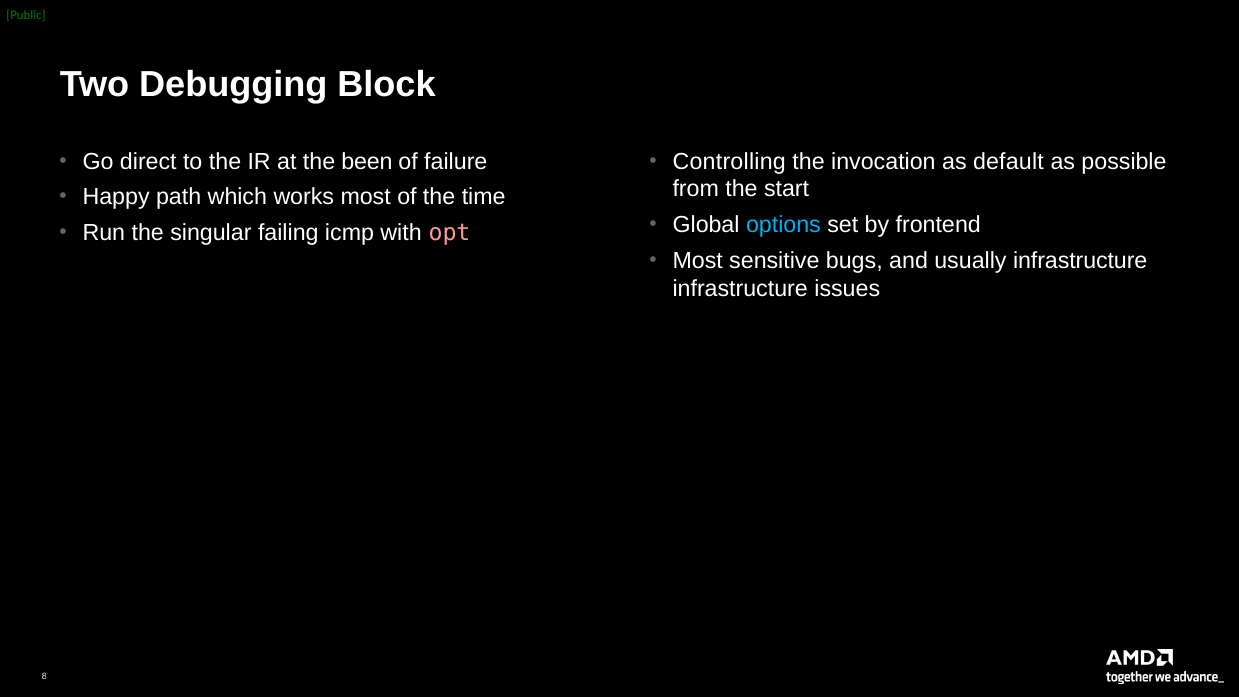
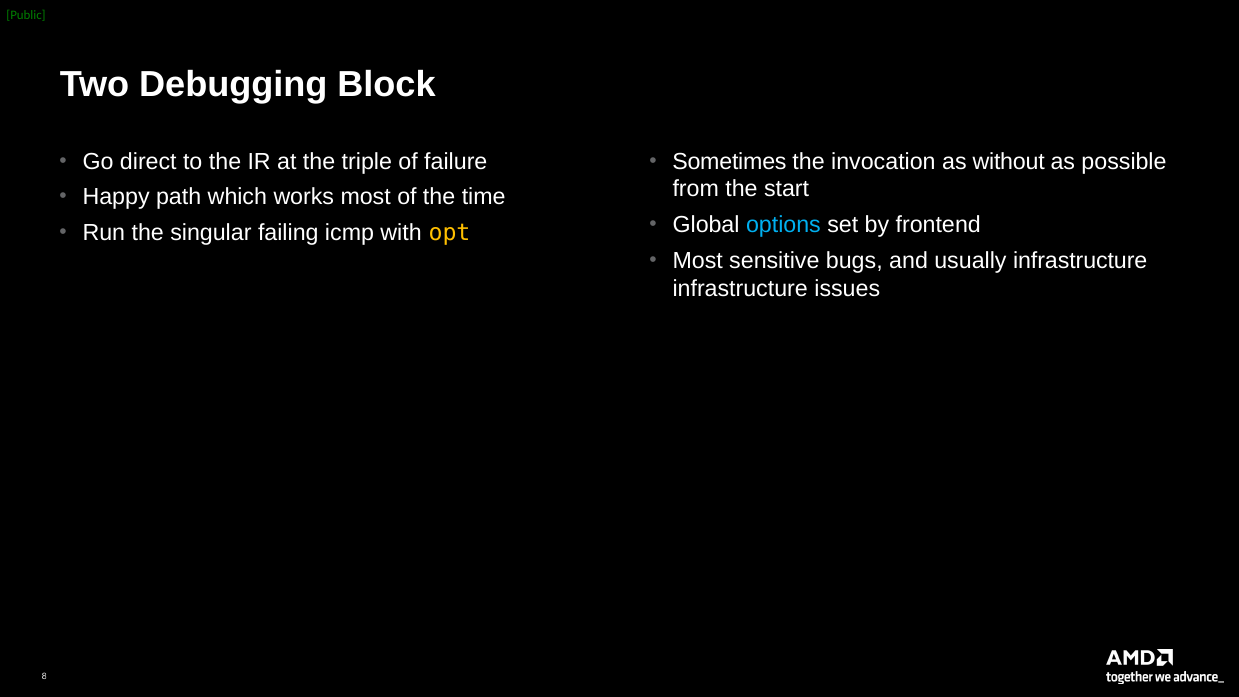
been: been -> triple
Controlling: Controlling -> Sometimes
default: default -> without
opt colour: pink -> yellow
